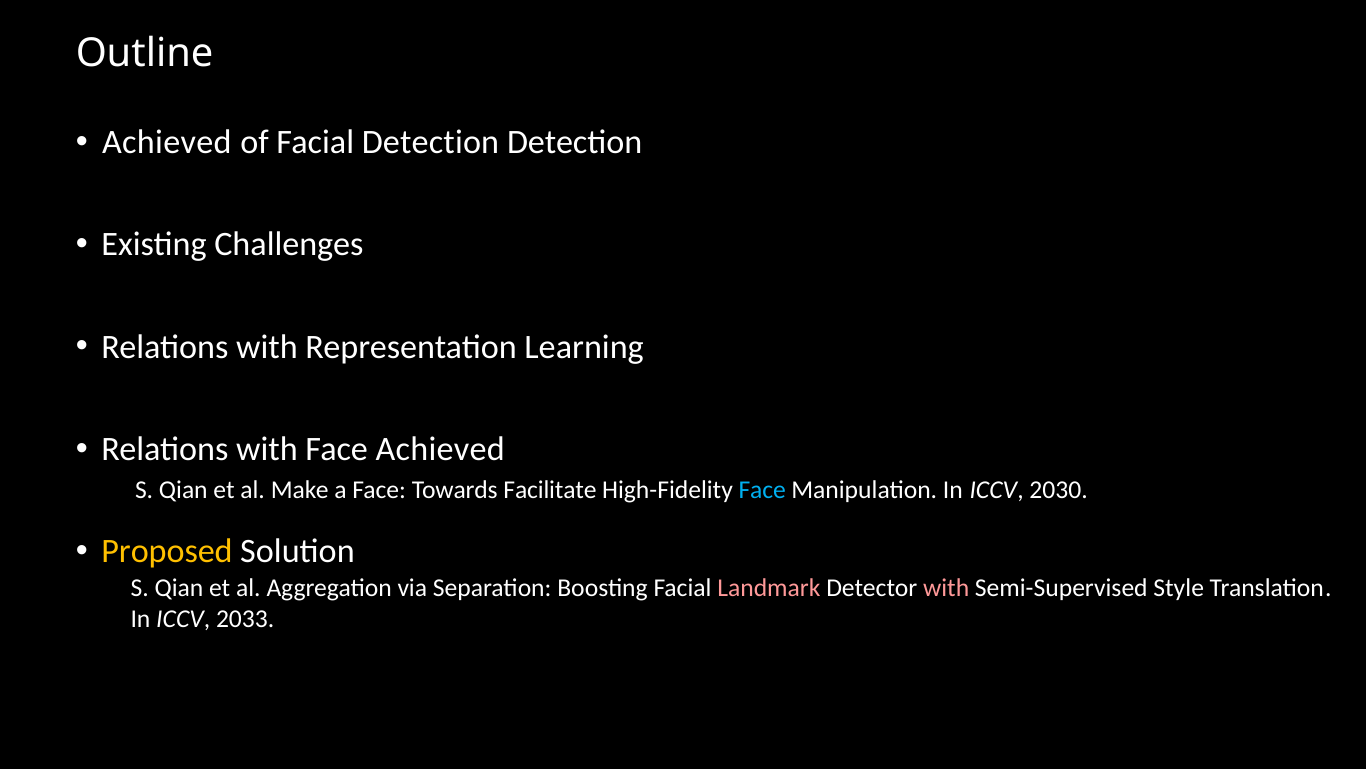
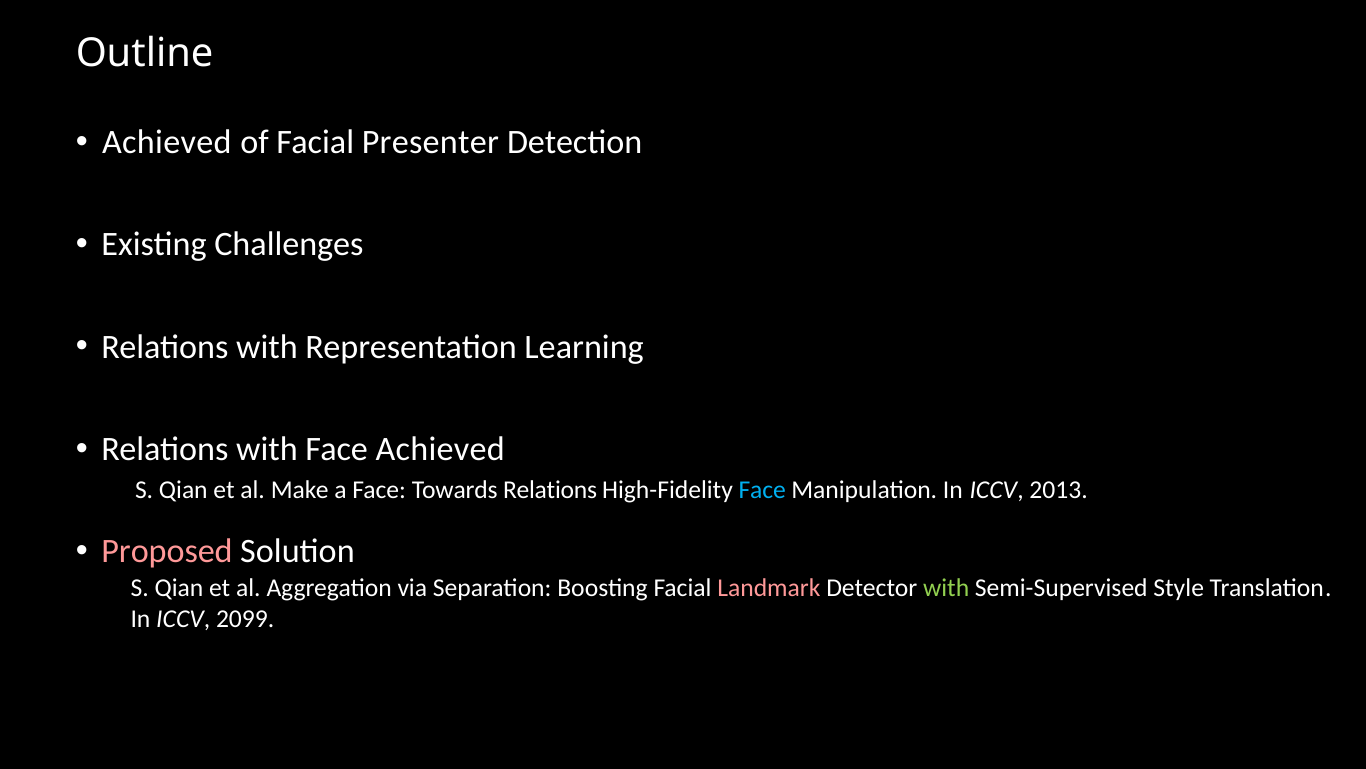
Facial Detection: Detection -> Presenter
Towards Facilitate: Facilitate -> Relations
2030: 2030 -> 2013
Proposed colour: yellow -> pink
with at (946, 588) colour: pink -> light green
2033: 2033 -> 2099
